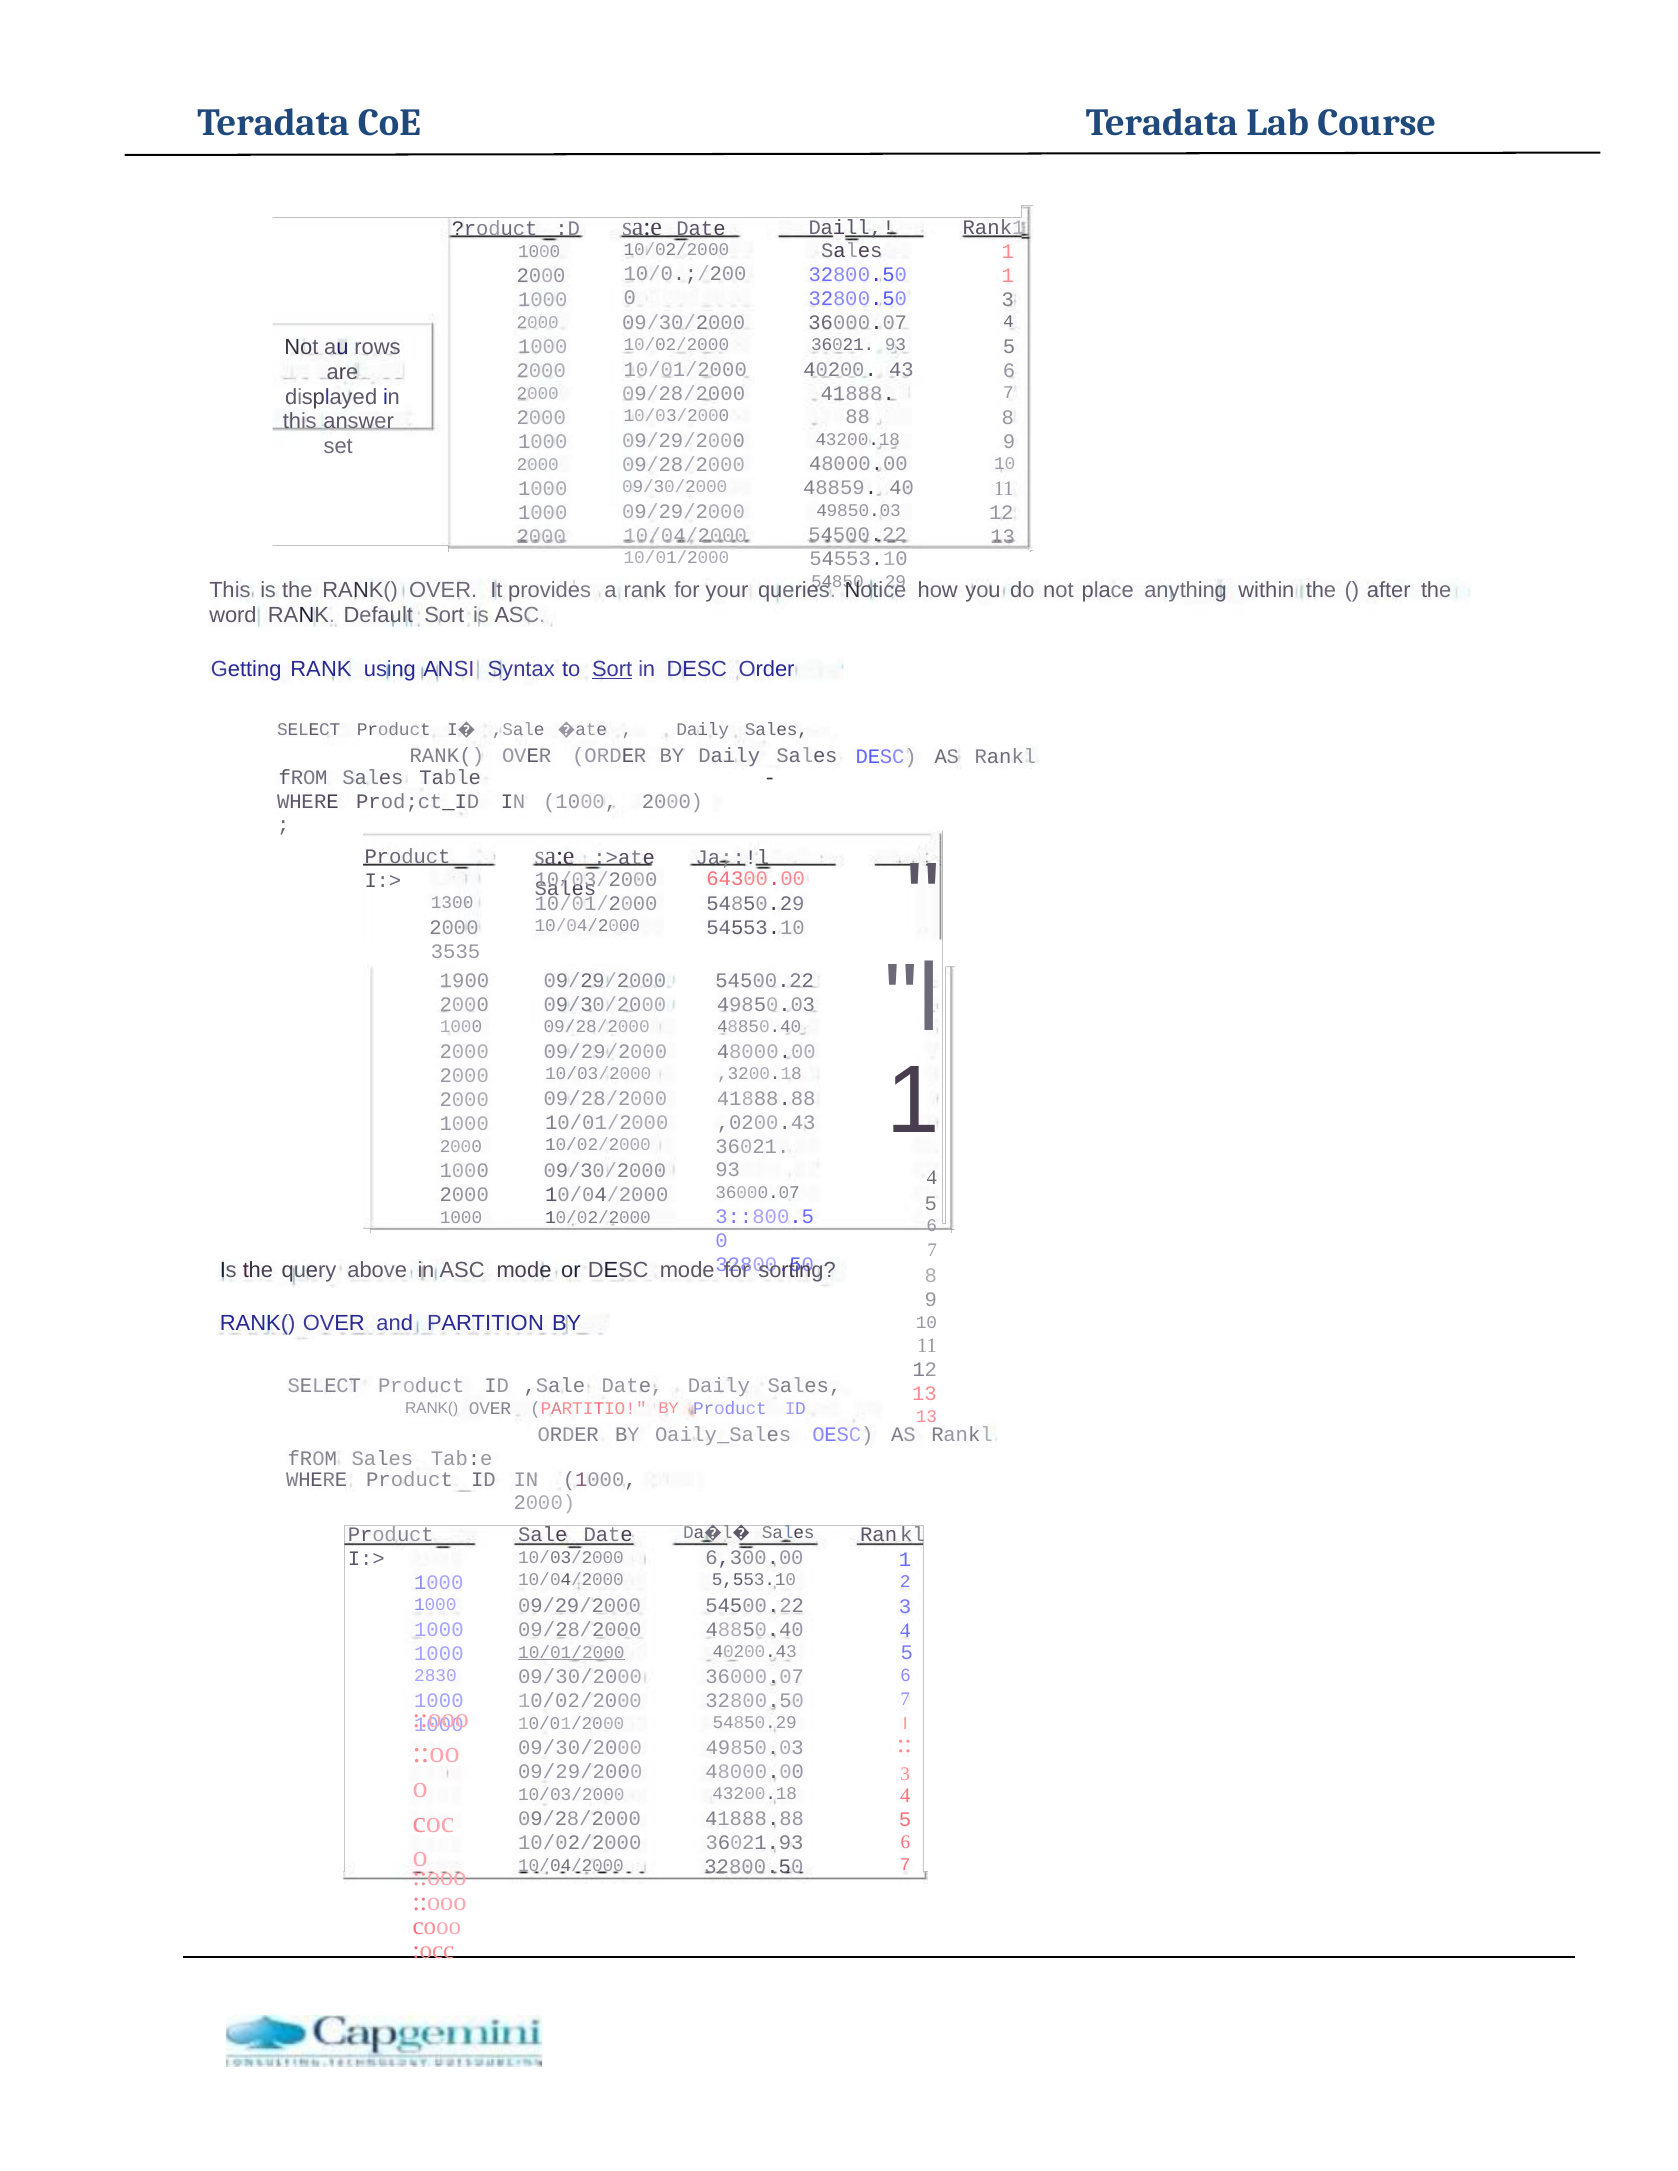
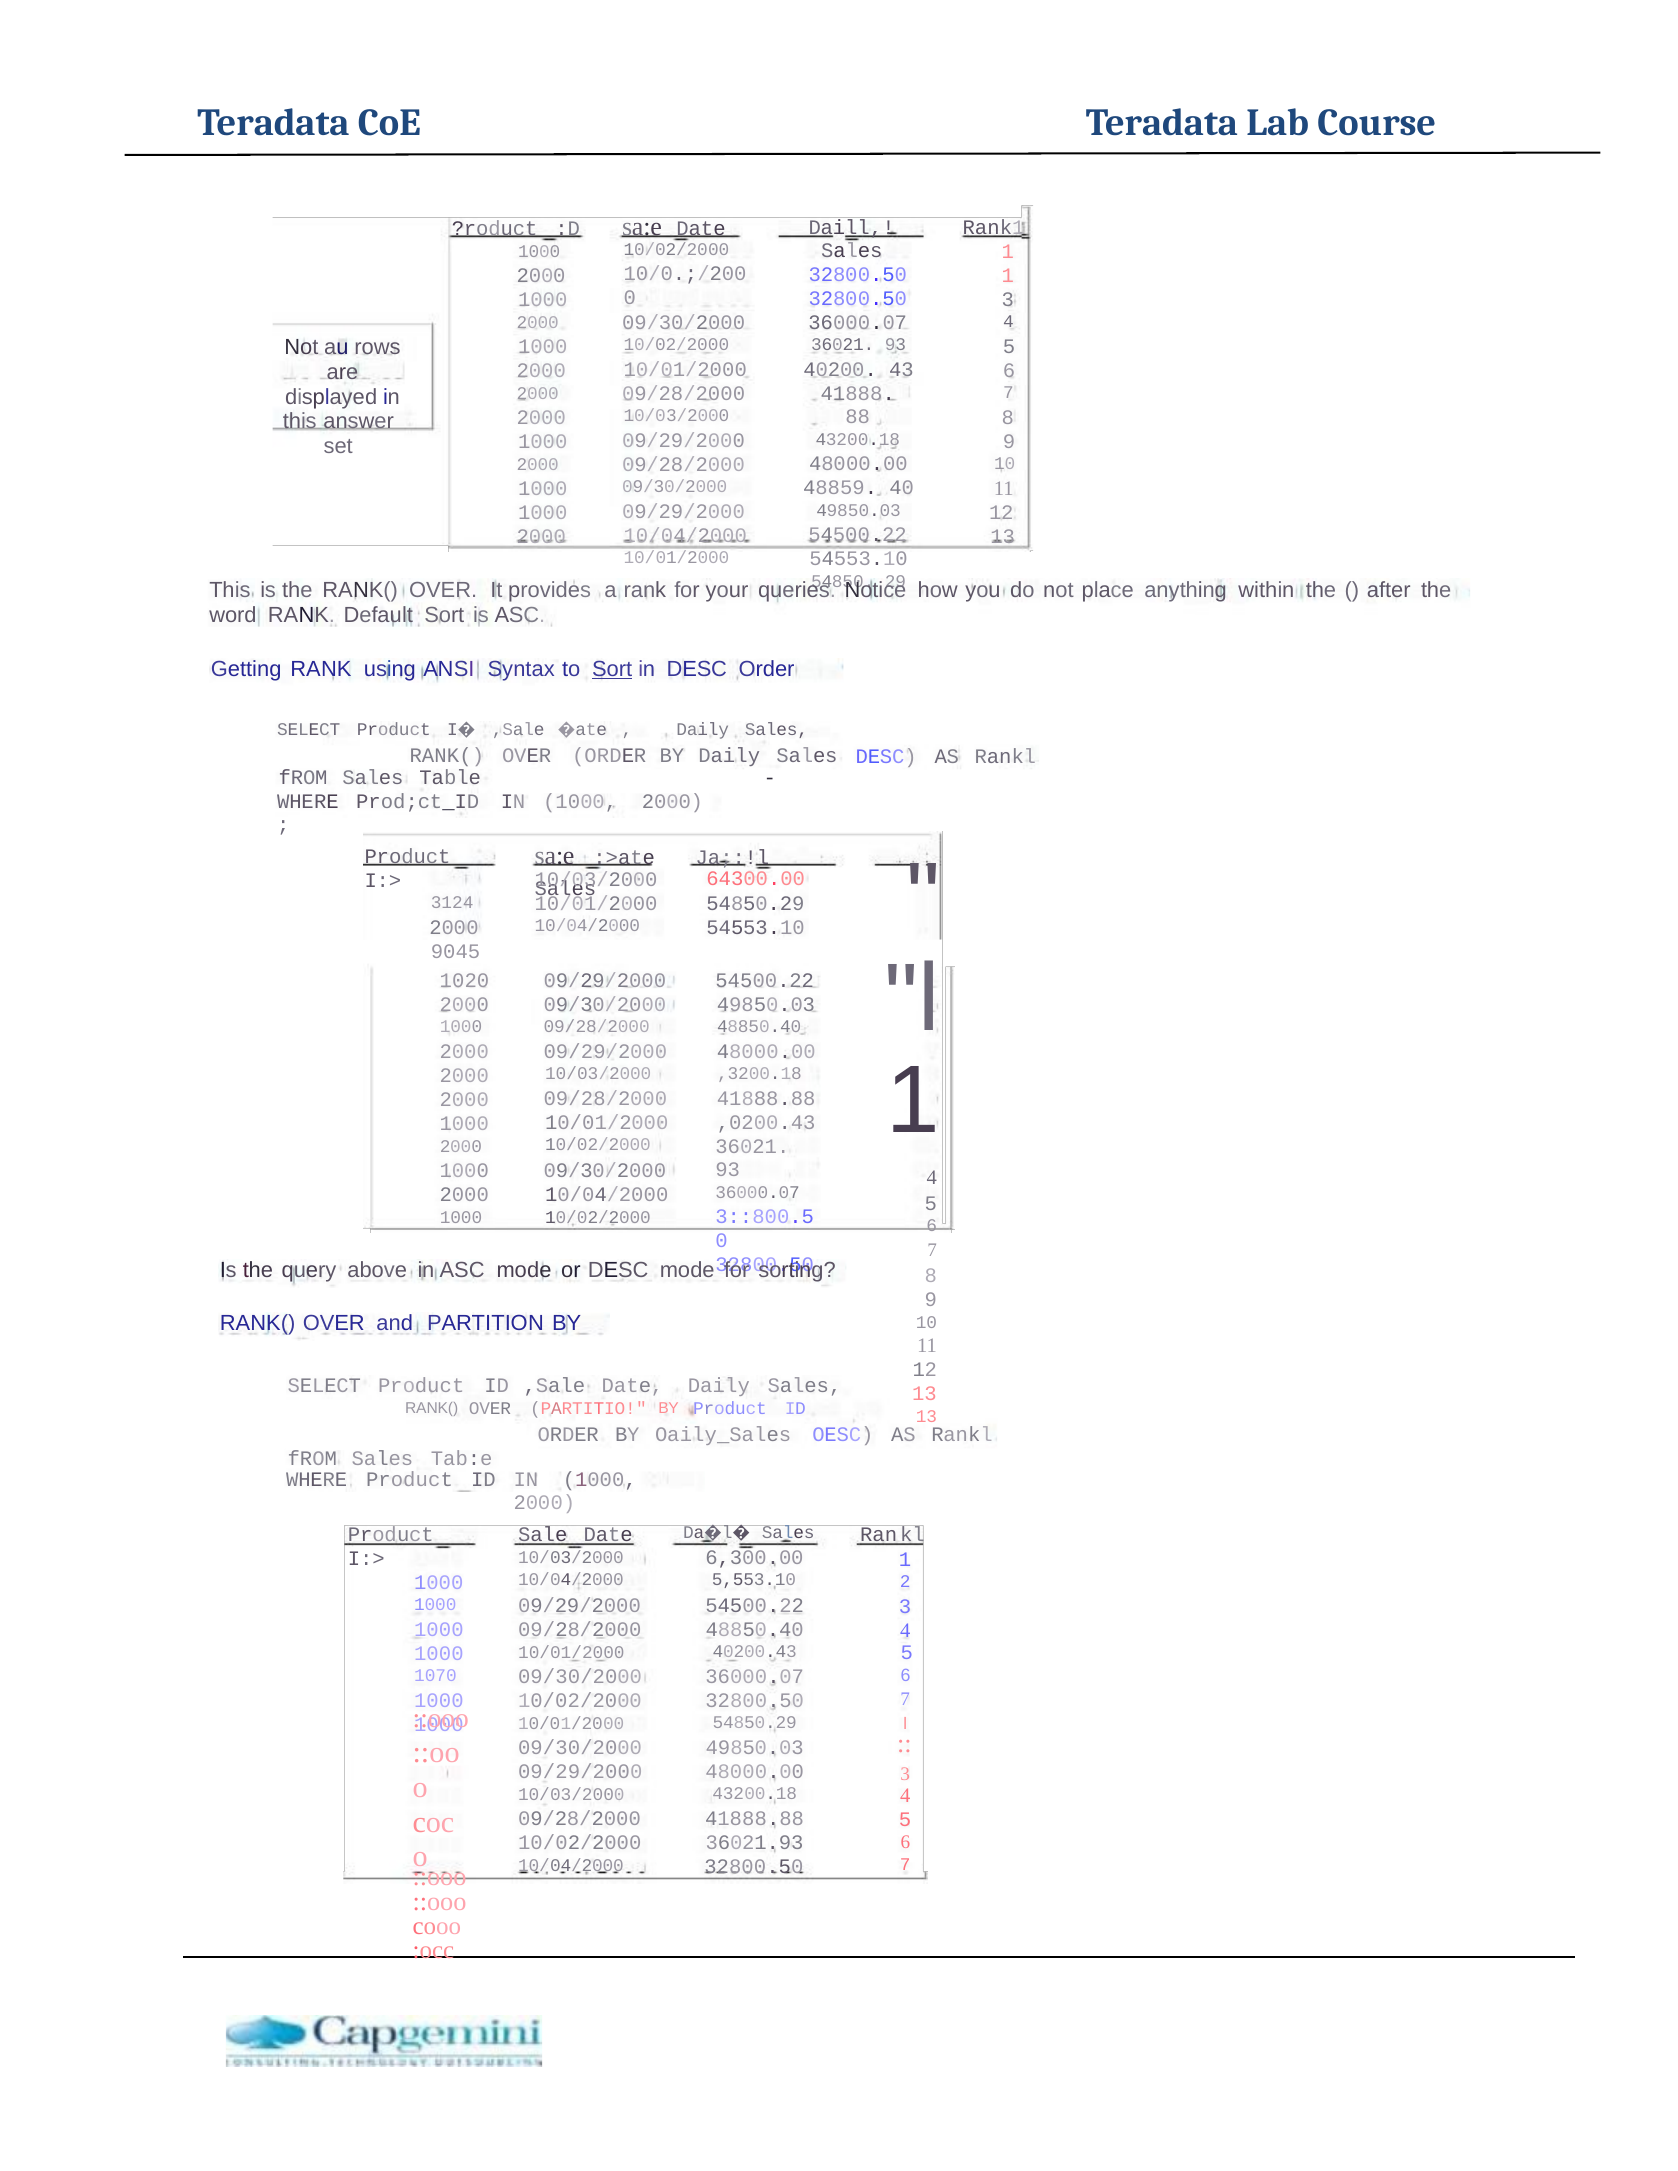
1300: 1300 -> 3124
3535: 3535 -> 9045
1900: 1900 -> 1020
10/01/2000 at (571, 1653) underline: present -> none
2830: 2830 -> 1070
